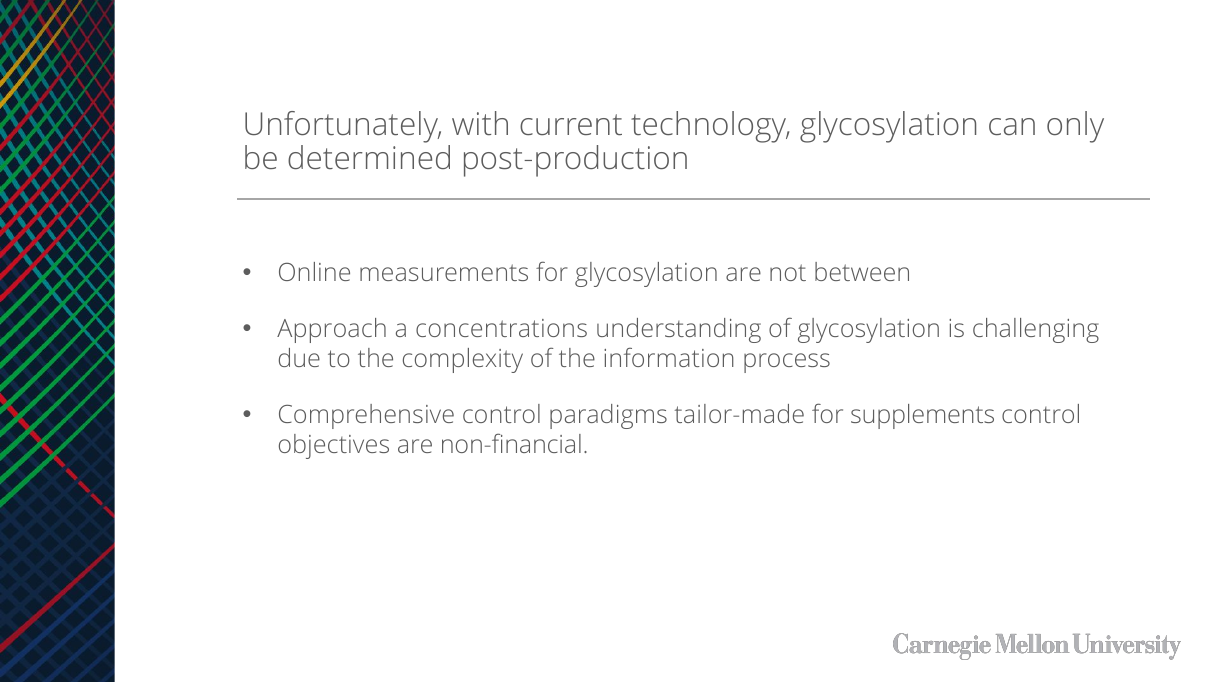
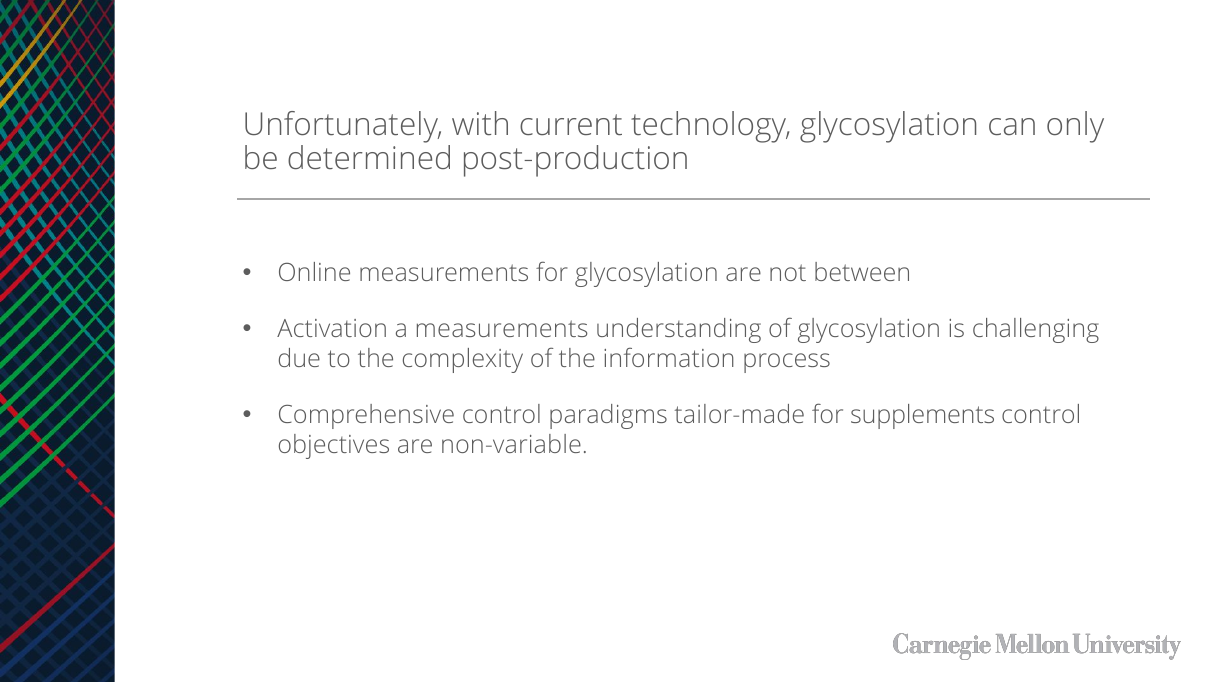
Approach: Approach -> Activation
a concentrations: concentrations -> measurements
non-financial: non-financial -> non-variable
